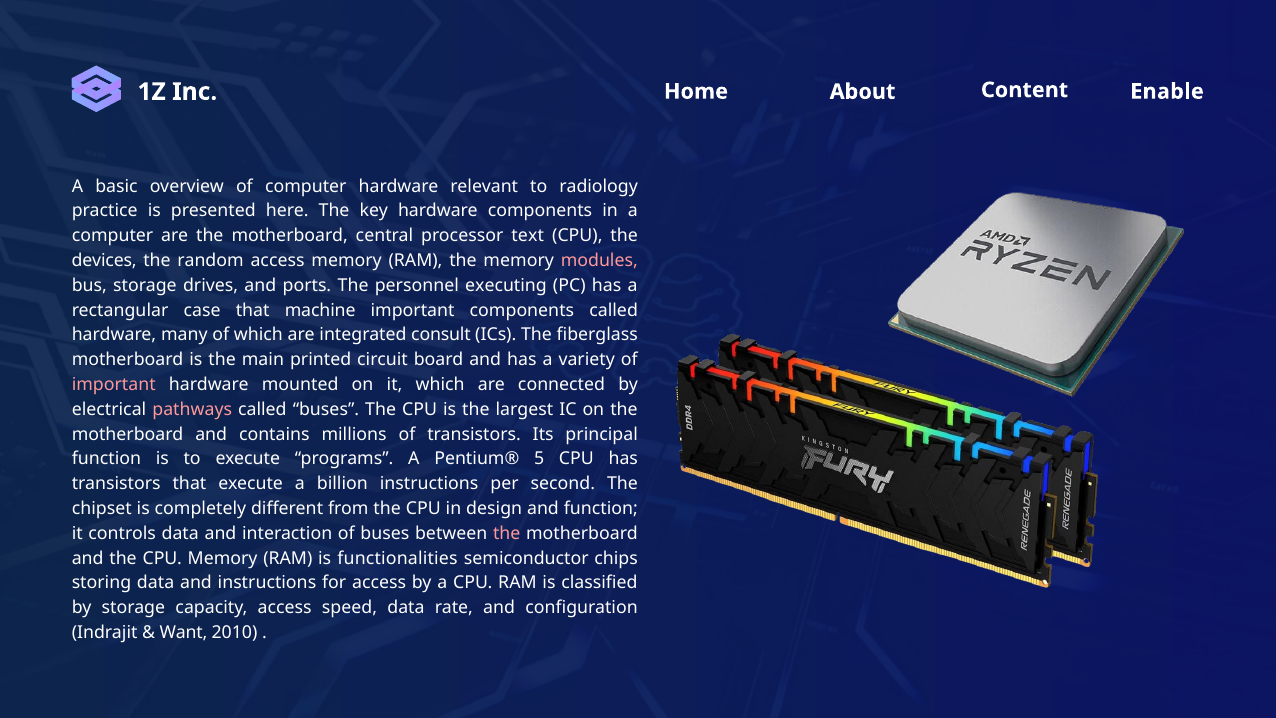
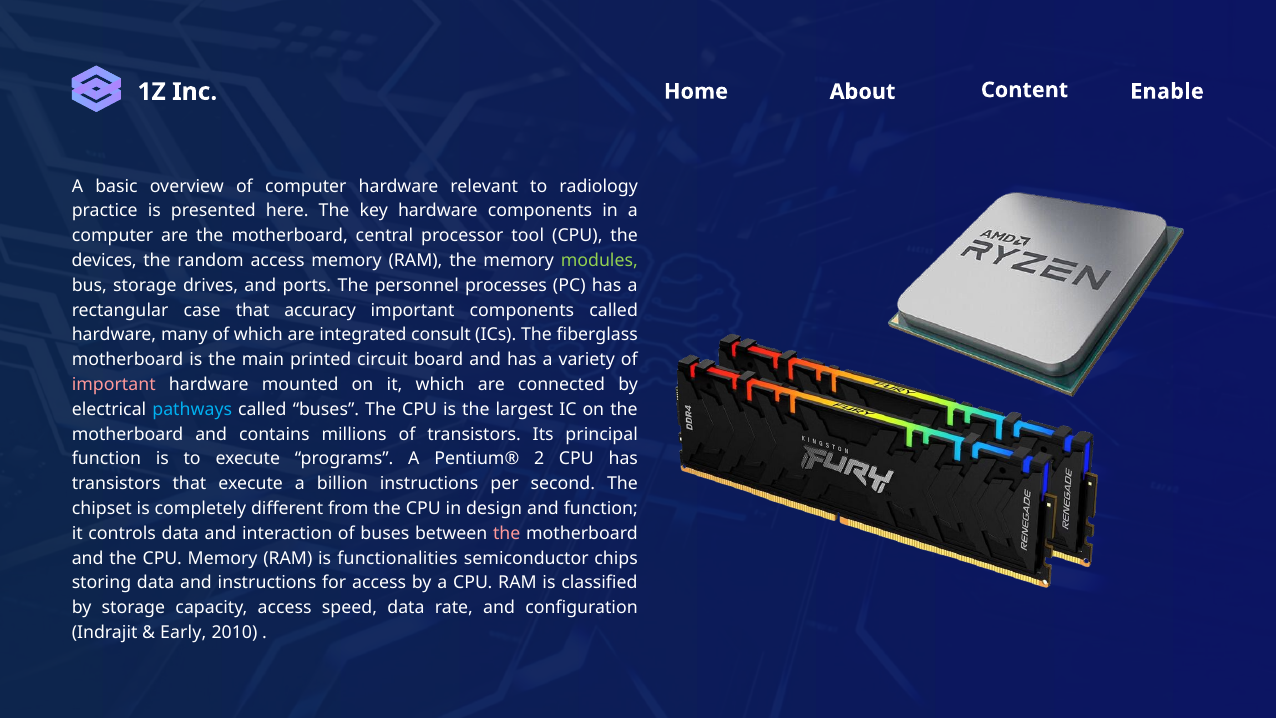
text: text -> tool
modules colour: pink -> light green
executing: executing -> processes
machine: machine -> accuracy
pathways colour: pink -> light blue
5: 5 -> 2
Want: Want -> Early
